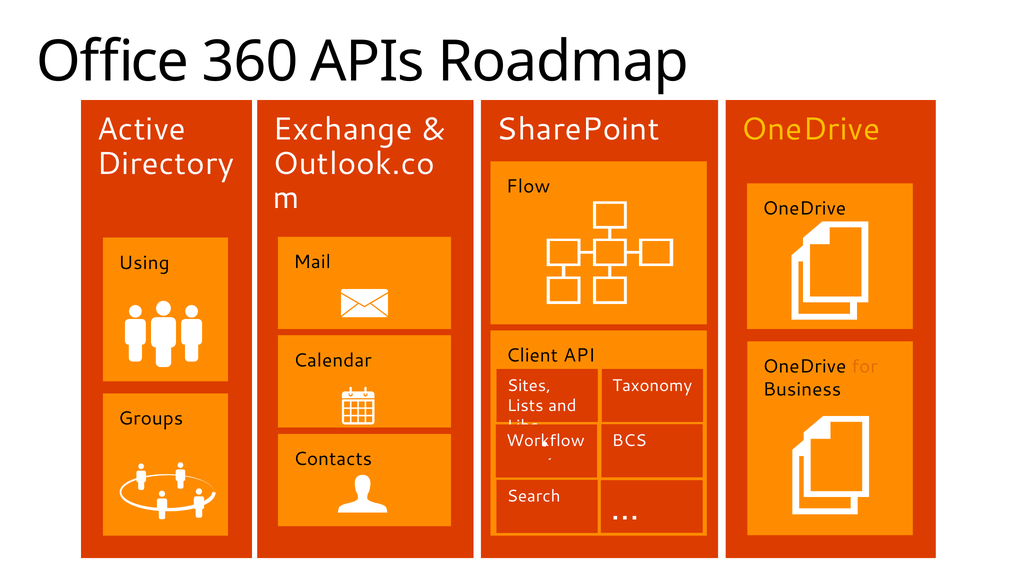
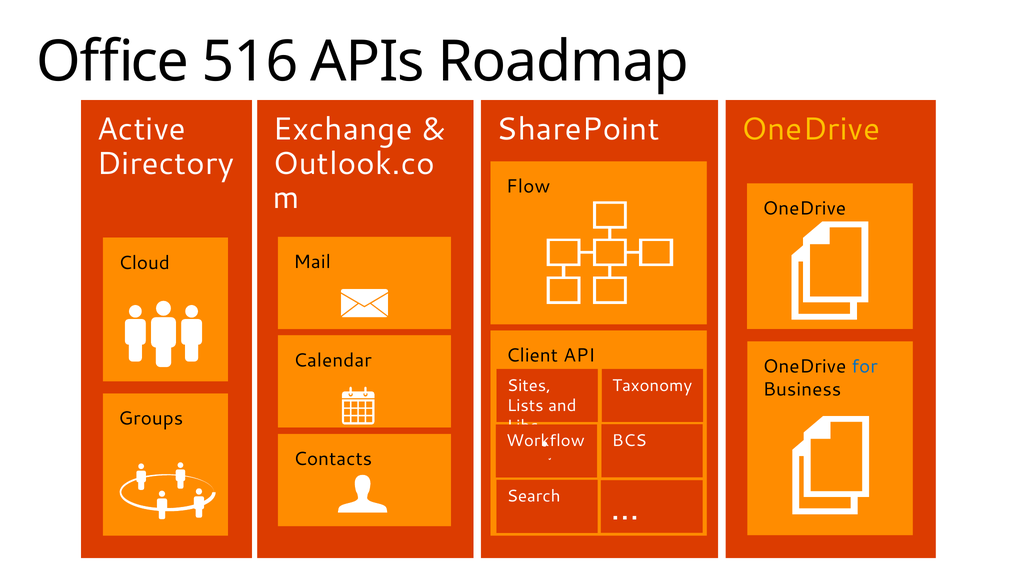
360: 360 -> 516
Using: Using -> Cloud
for colour: orange -> blue
